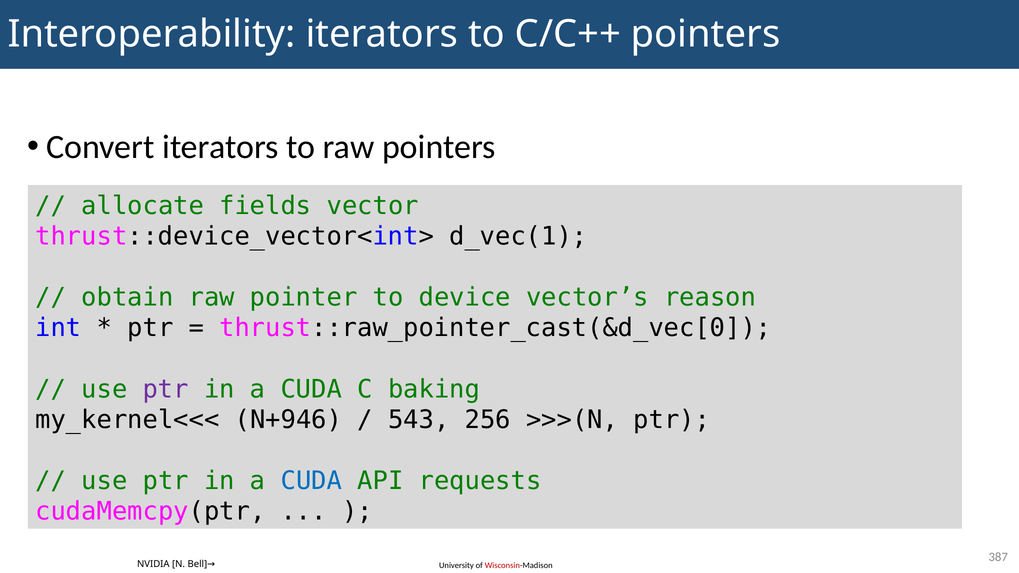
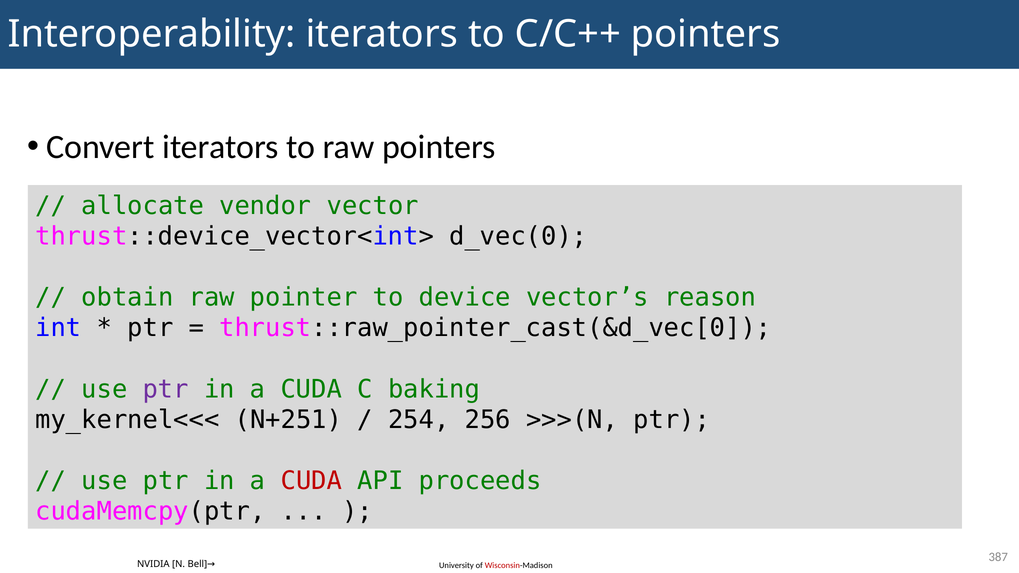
fields: fields -> vendor
d_vec(1: d_vec(1 -> d_vec(0
N+946: N+946 -> N+251
543: 543 -> 254
CUDA at (311, 481) colour: blue -> red
requests: requests -> proceeds
